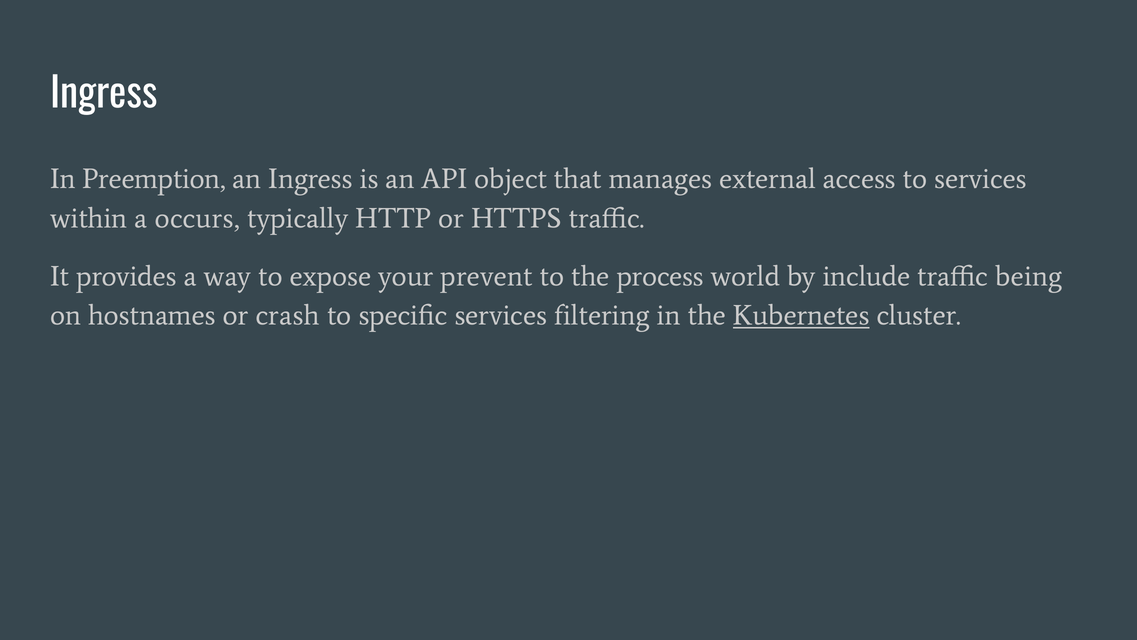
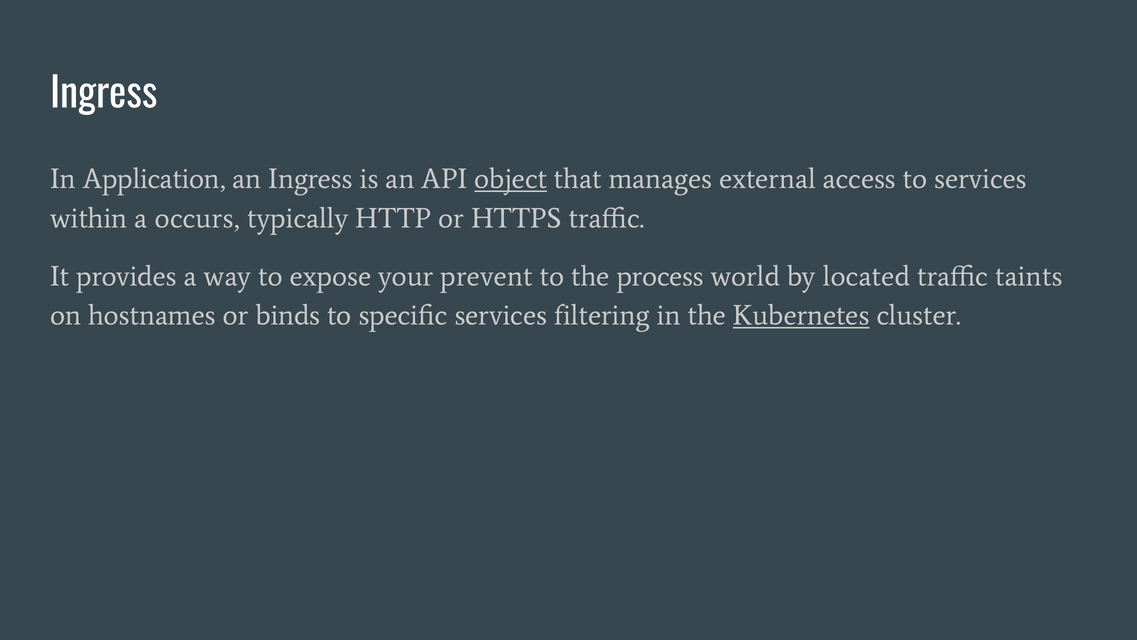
Preemption: Preemption -> Application
object underline: none -> present
include: include -> located
being: being -> taints
crash: crash -> binds
